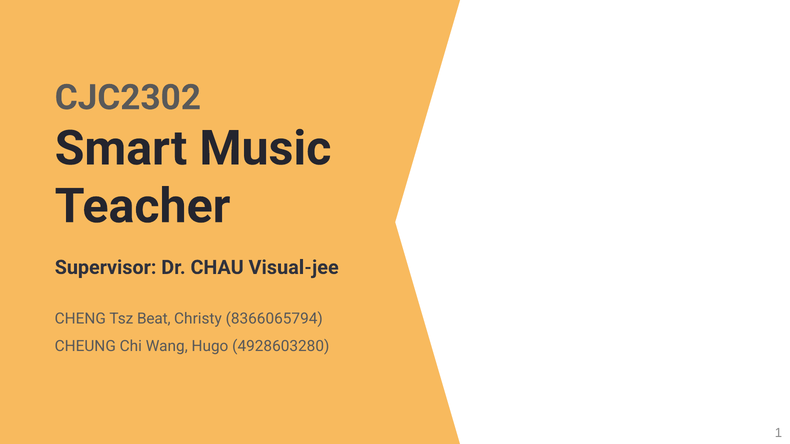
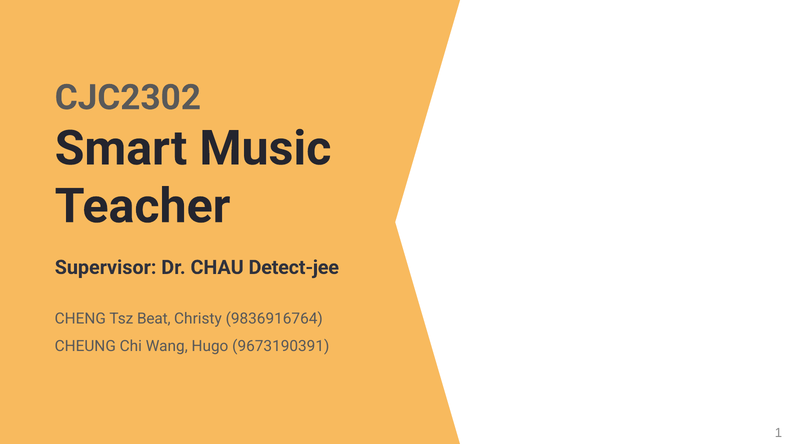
Visual-jee: Visual-jee -> Detect-jee
8366065794: 8366065794 -> 9836916764
4928603280: 4928603280 -> 9673190391
